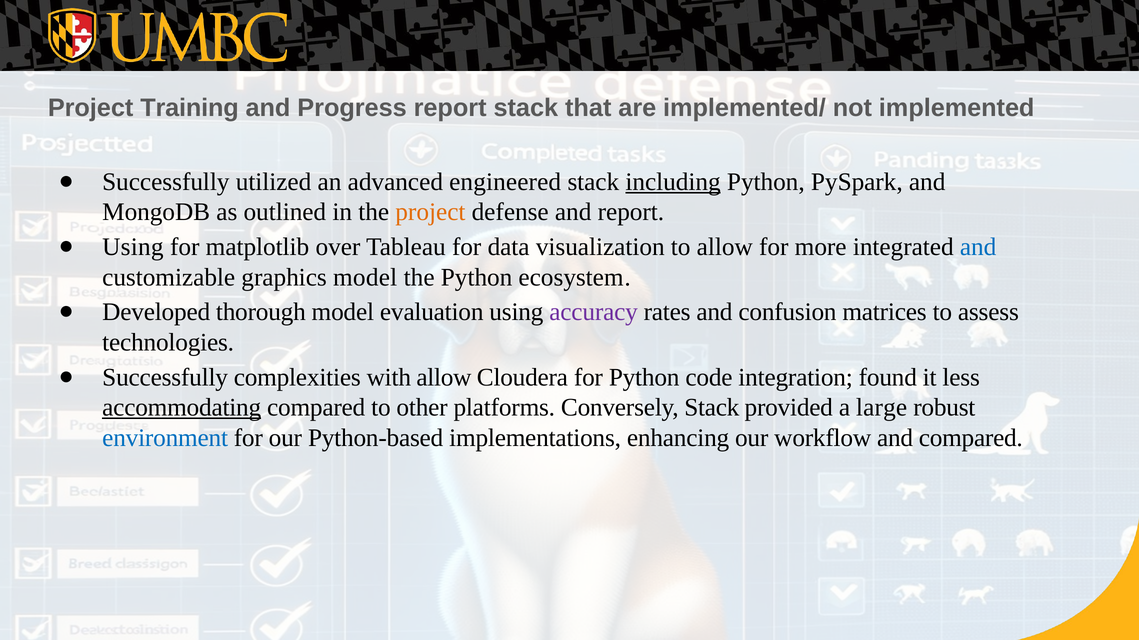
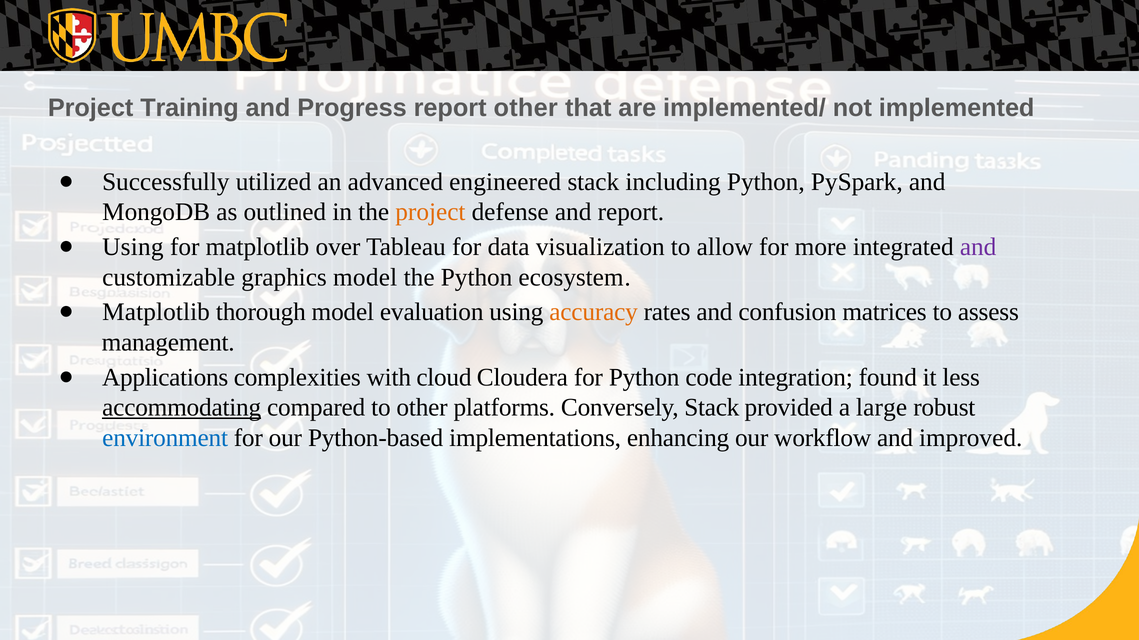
report stack: stack -> other
including underline: present -> none
and at (978, 247) colour: blue -> purple
Developed at (156, 312): Developed -> Matplotlib
accuracy colour: purple -> orange
technologies: technologies -> management
Successfully at (165, 378): Successfully -> Applications
with allow: allow -> cloud
and compared: compared -> improved
